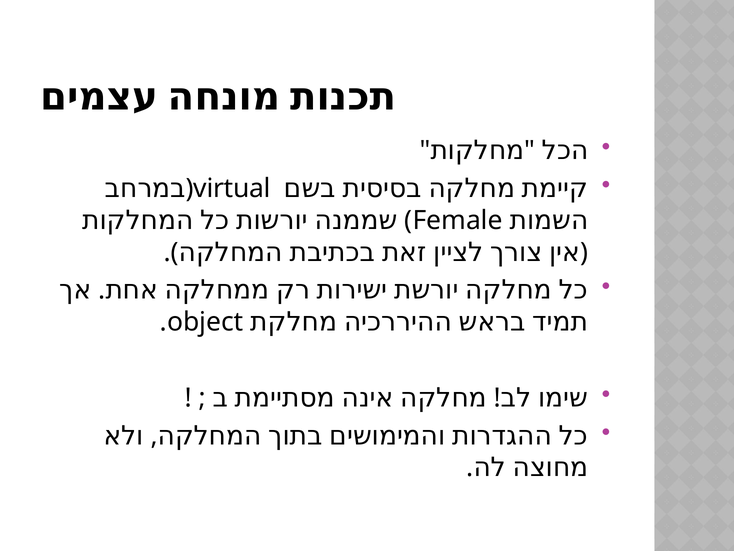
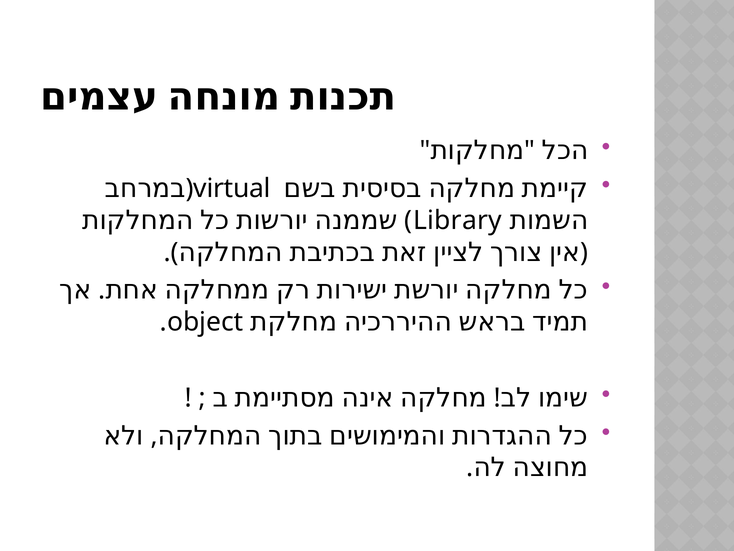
Female: Female -> Library
